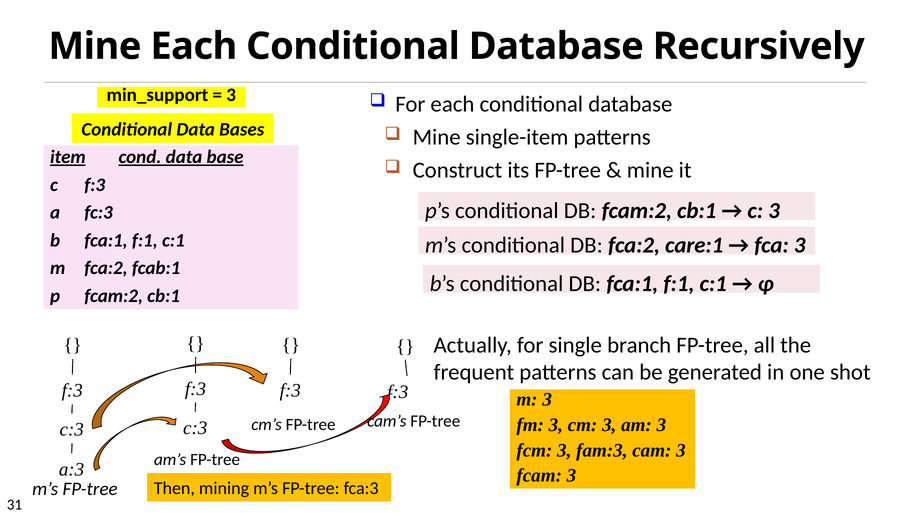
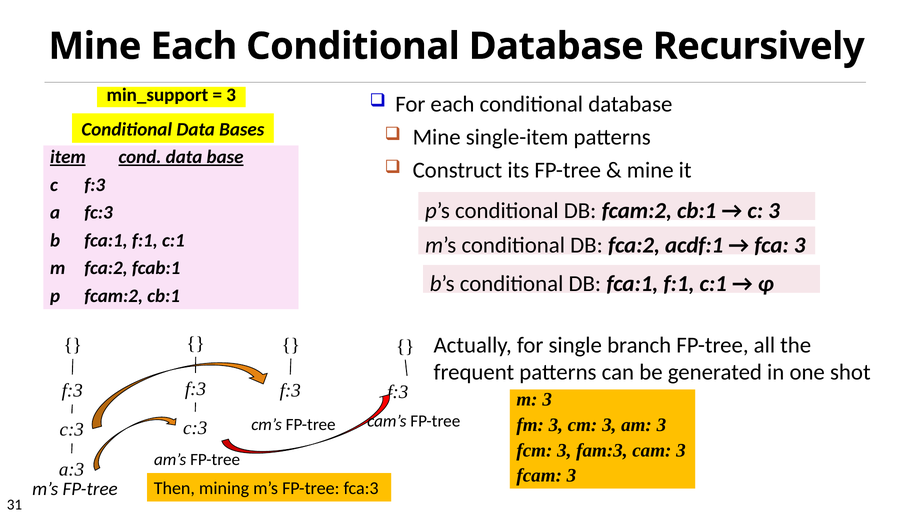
care:1: care:1 -> acdf:1
